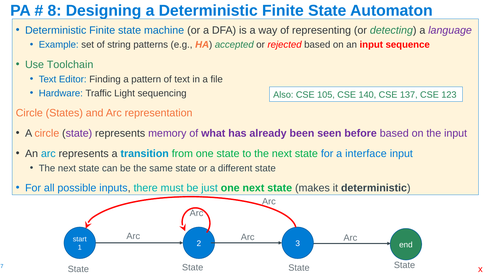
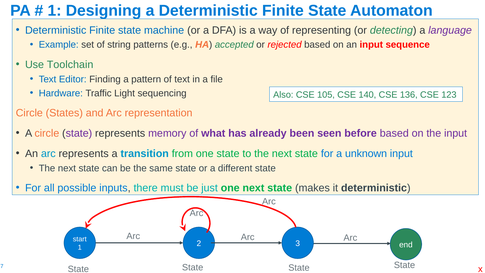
8 at (55, 11): 8 -> 1
137: 137 -> 136
interface: interface -> unknown
